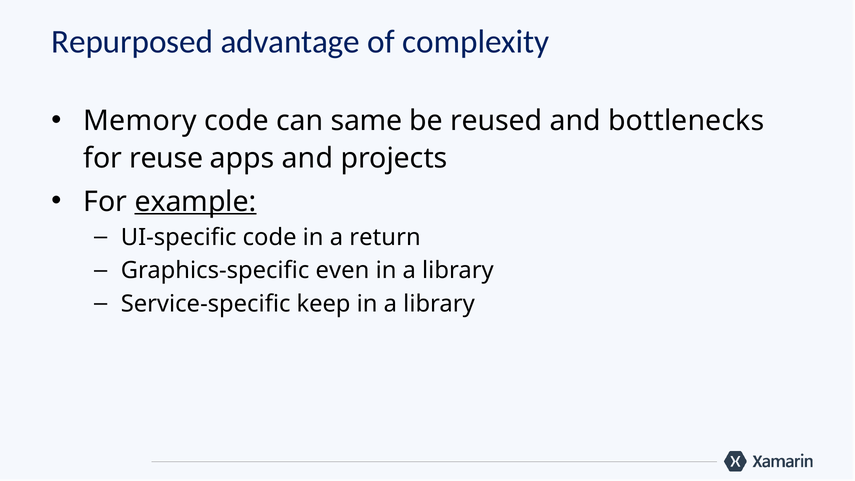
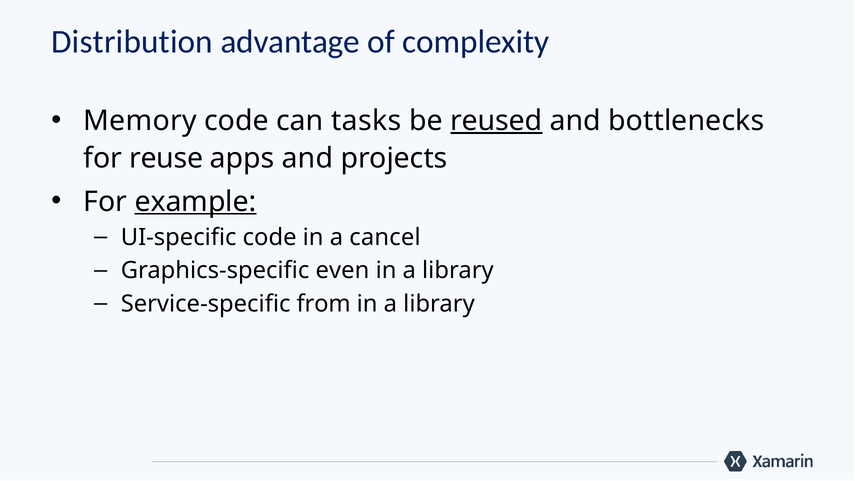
Repurposed: Repurposed -> Distribution
same: same -> tasks
reused underline: none -> present
return: return -> cancel
keep: keep -> from
